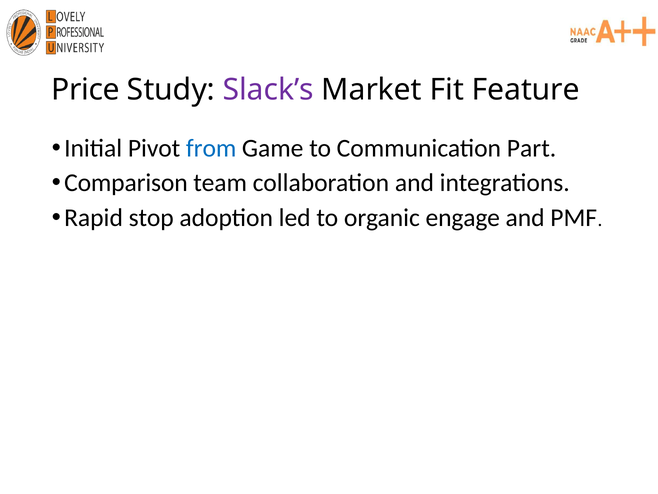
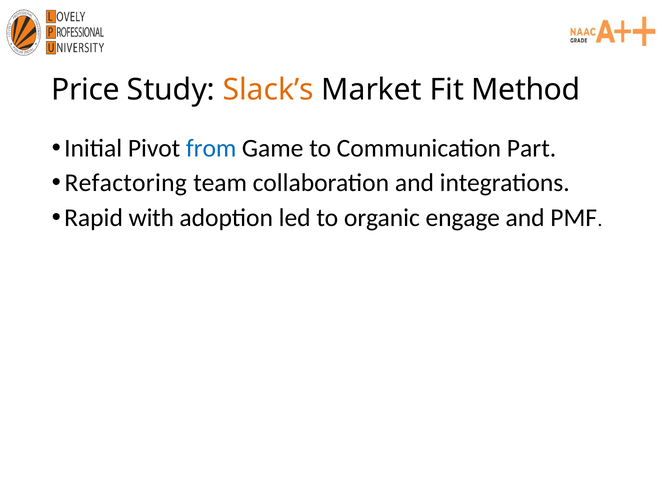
Slack’s colour: purple -> orange
Feature: Feature -> Method
Comparison: Comparison -> Refactoring
stop: stop -> with
